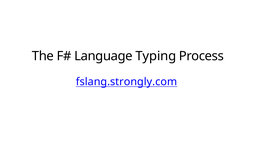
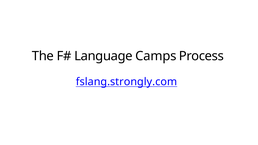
Typing: Typing -> Camps
